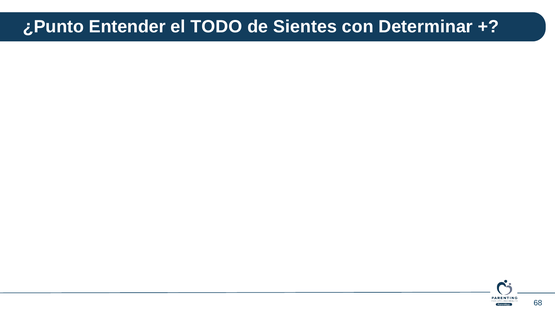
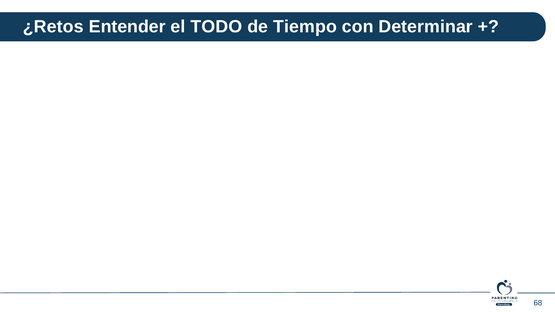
¿Punto: ¿Punto -> ¿Retos
Sientes: Sientes -> Tiempo
